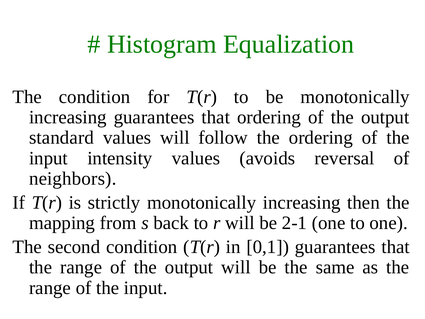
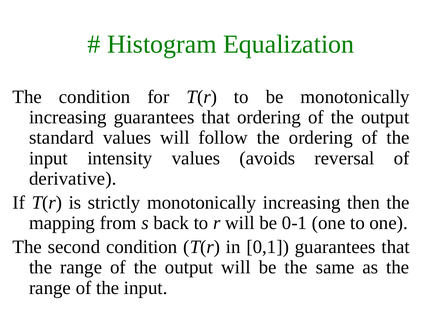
neighbors: neighbors -> derivative
2-1: 2-1 -> 0-1
